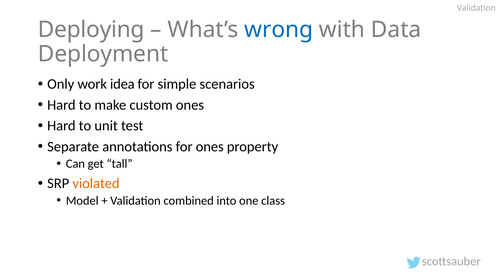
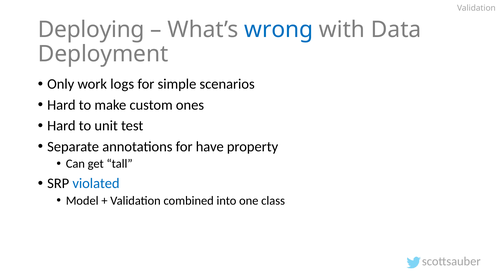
idea: idea -> logs
for ones: ones -> have
violated colour: orange -> blue
